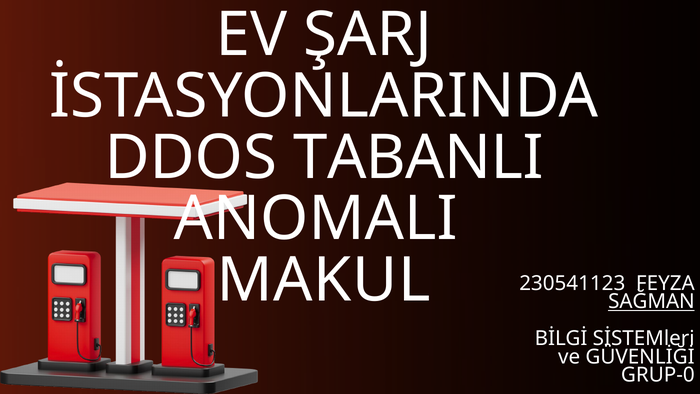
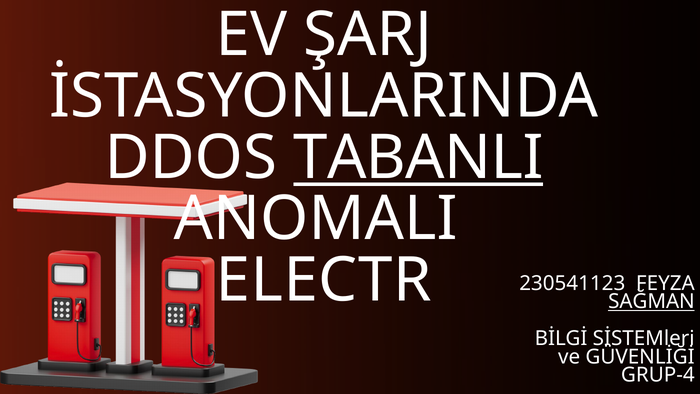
TABANLI underline: none -> present
MAKUL: MAKUL -> ELECTR
GRUP-0: GRUP-0 -> GRUP-4
